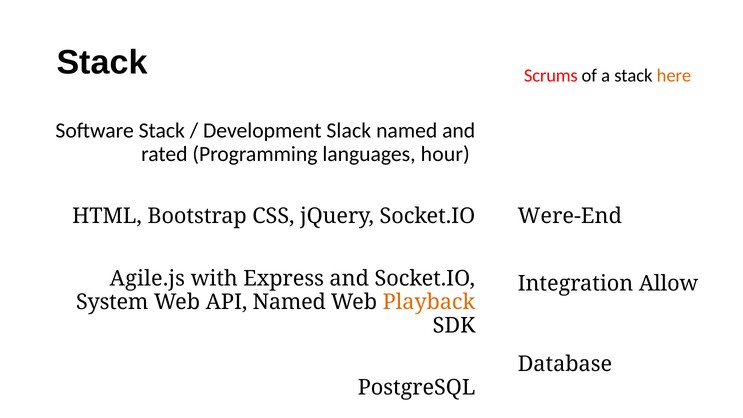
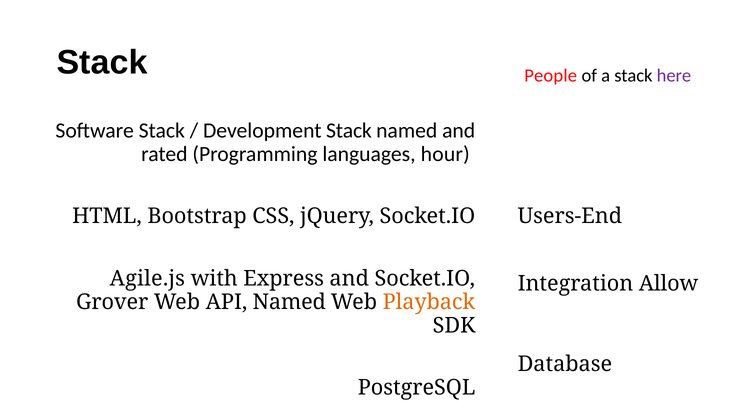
Scrums: Scrums -> People
here colour: orange -> purple
Development Slack: Slack -> Stack
Were-End: Were-End -> Users-End
System: System -> Grover
